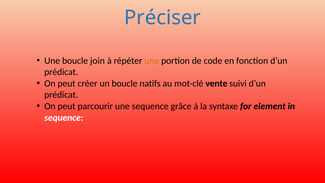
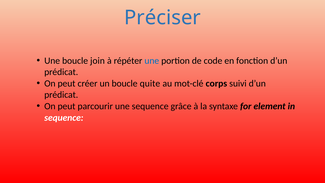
une at (152, 61) colour: orange -> blue
natifs: natifs -> quite
vente: vente -> corps
